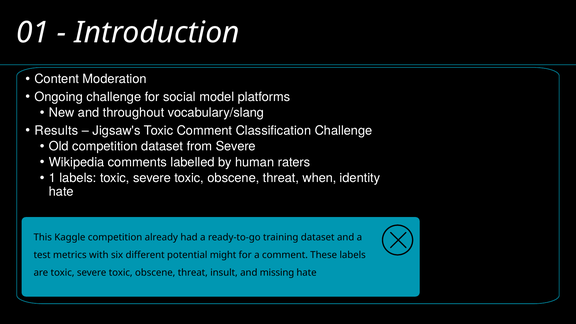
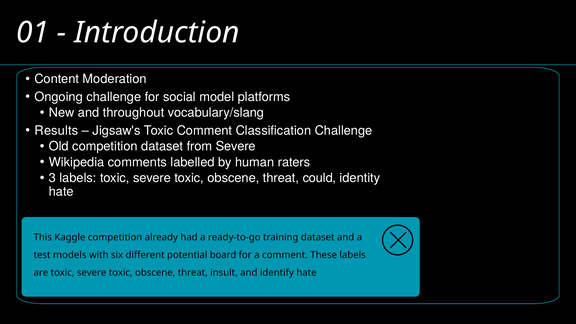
1: 1 -> 3
when: when -> could
metrics: metrics -> models
might: might -> board
missing: missing -> identify
